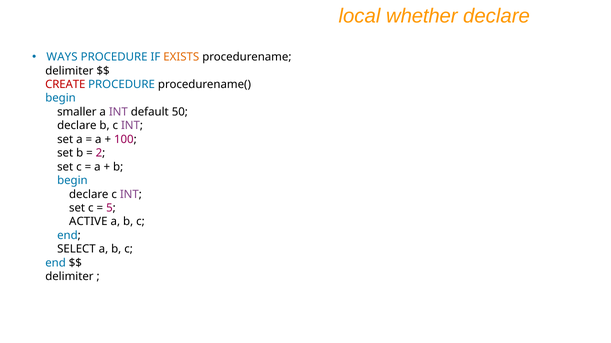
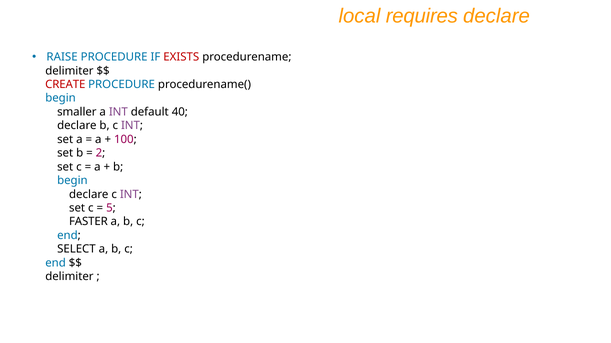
whether: whether -> requires
WAYS: WAYS -> RAISE
EXISTS colour: orange -> red
50: 50 -> 40
ACTIVE: ACTIVE -> FASTER
